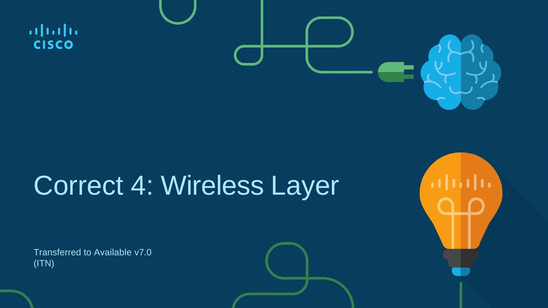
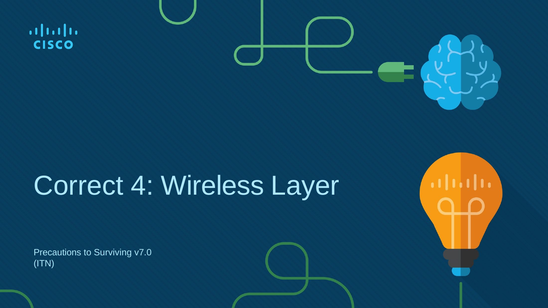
Transferred: Transferred -> Precautions
Available: Available -> Surviving
